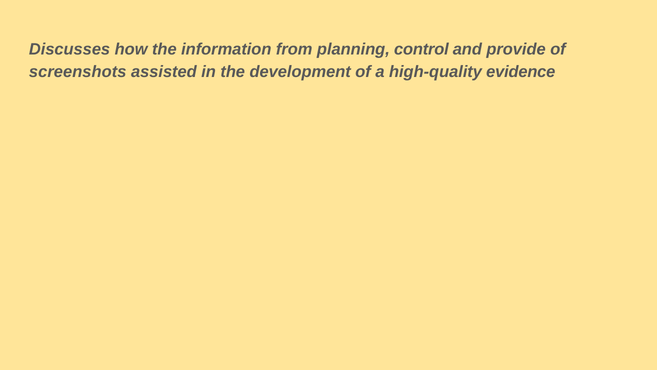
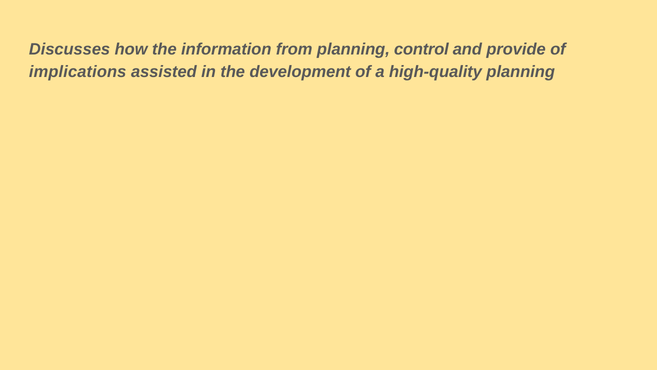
screenshots: screenshots -> implications
high-quality evidence: evidence -> planning
